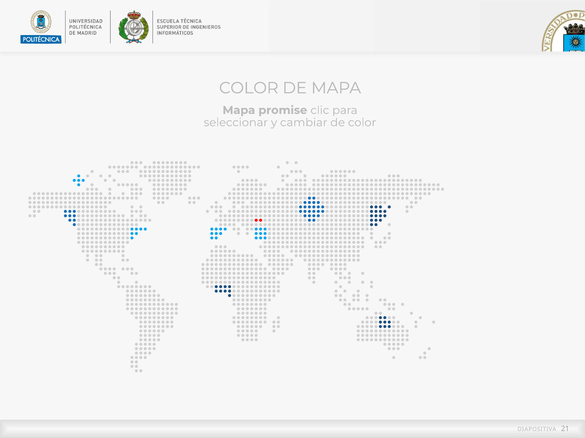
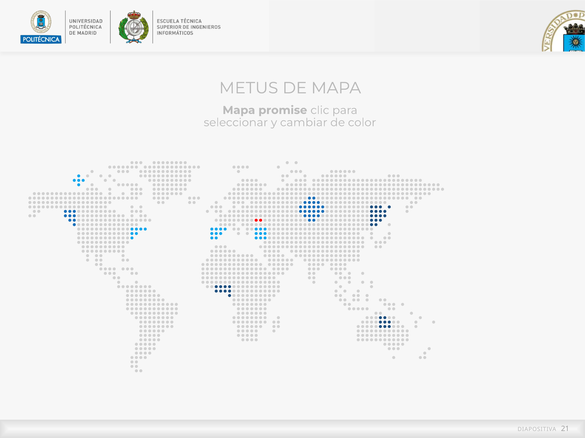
COLOR at (249, 88): COLOR -> METUS
